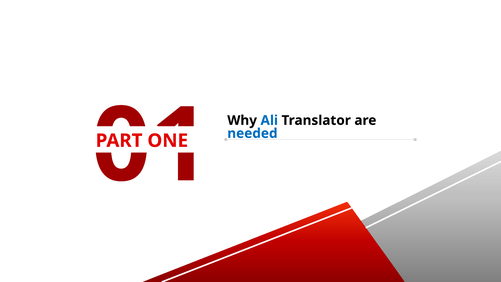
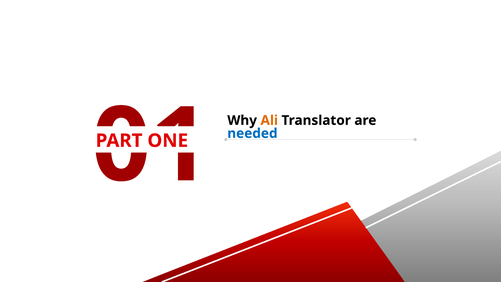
Ali colour: blue -> orange
